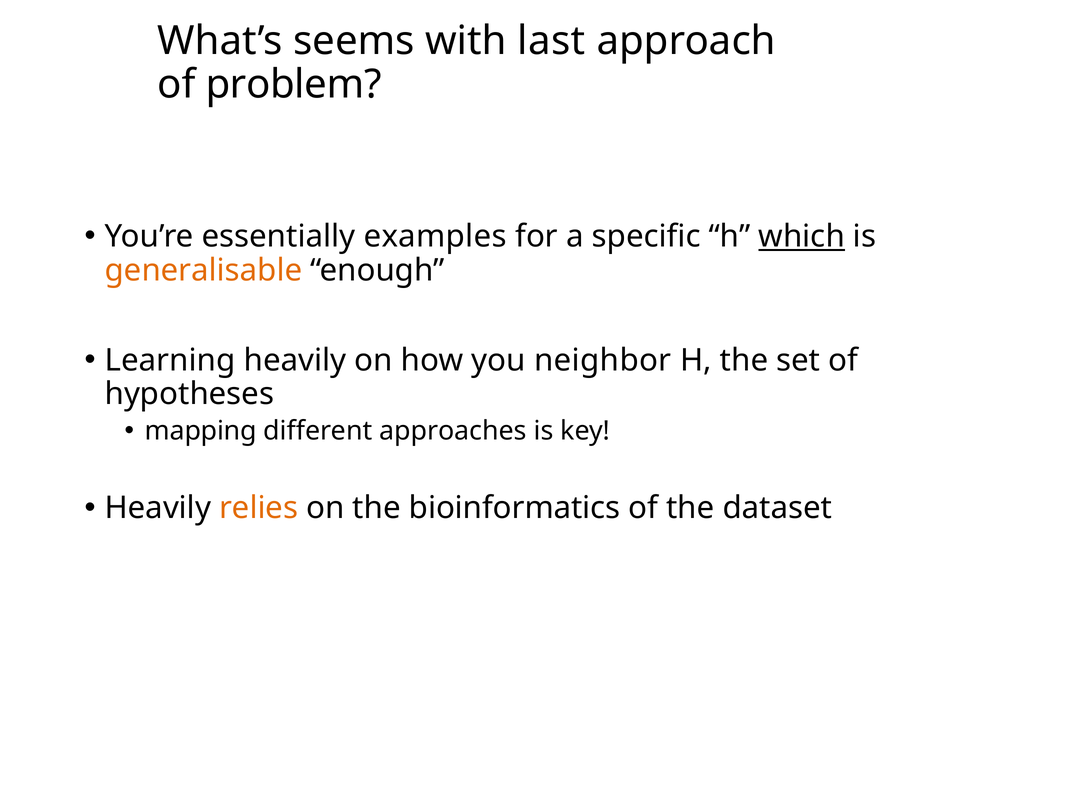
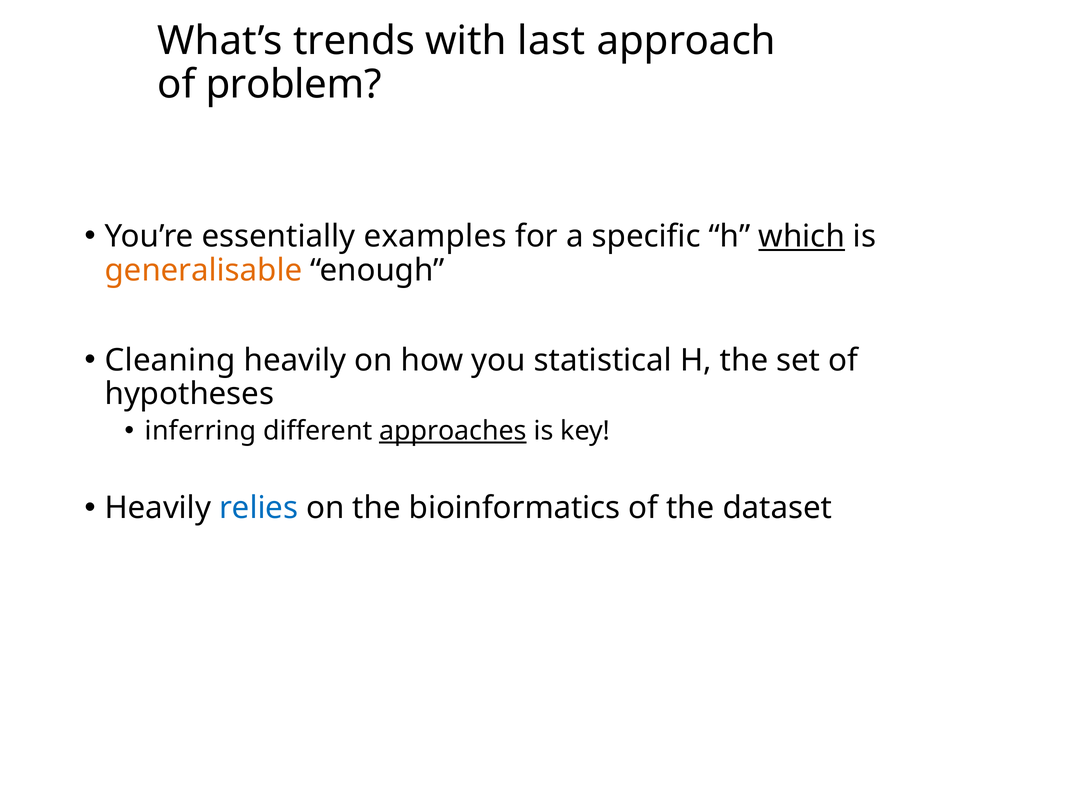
seems: seems -> trends
Learning: Learning -> Cleaning
neighbor: neighbor -> statistical
mapping: mapping -> inferring
approaches underline: none -> present
relies colour: orange -> blue
